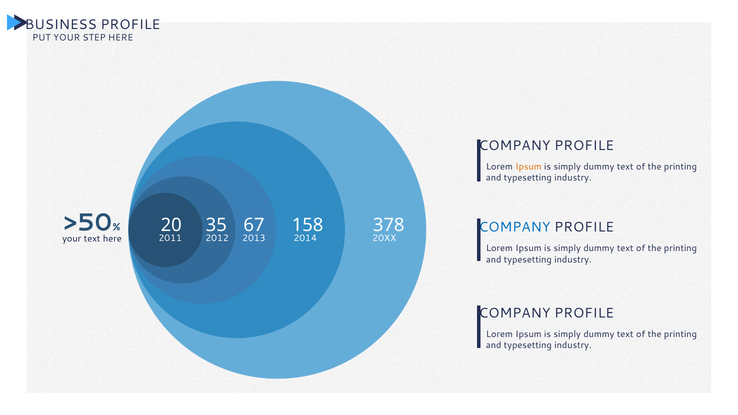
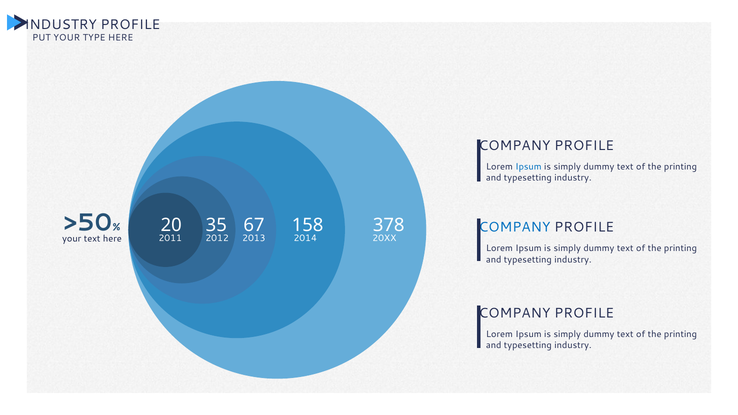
BUSINESS at (61, 25): BUSINESS -> INDUSTRY
STEP: STEP -> TYPE
Ipsum at (528, 167) colour: orange -> blue
